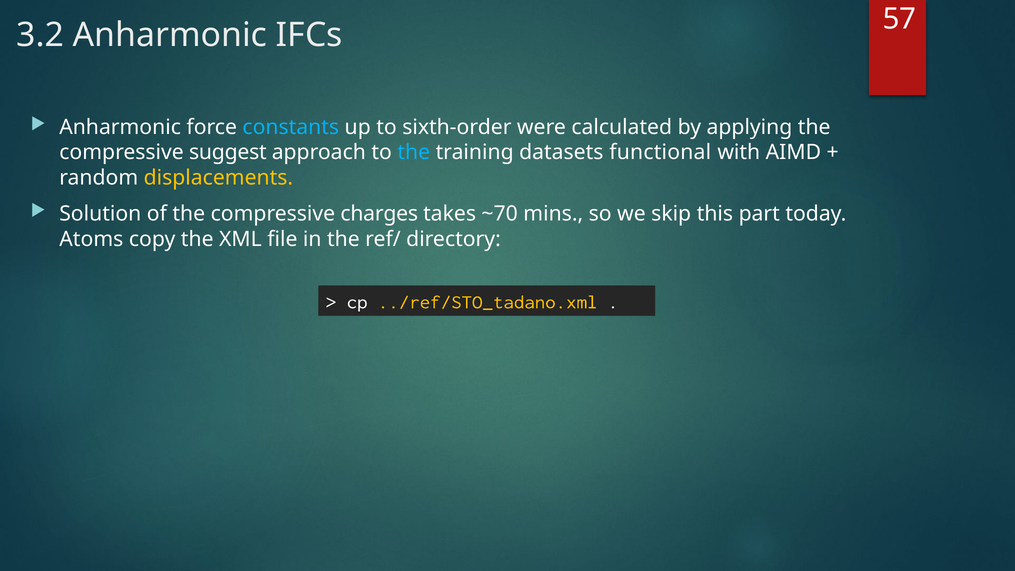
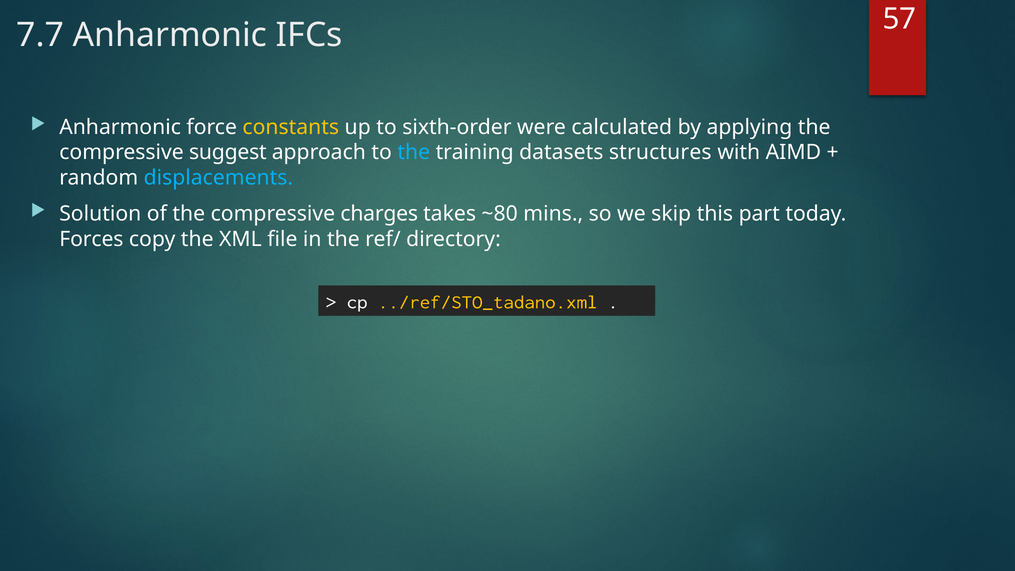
3.2: 3.2 -> 7.7
constants colour: light blue -> yellow
functional: functional -> structures
displacements colour: yellow -> light blue
~70: ~70 -> ~80
Atoms: Atoms -> Forces
